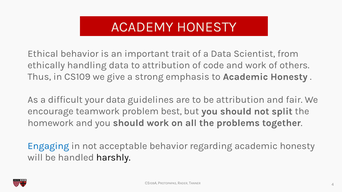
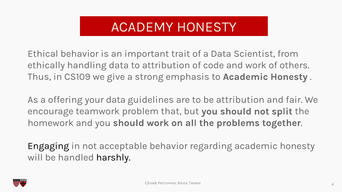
difficult: difficult -> offering
best: best -> that
Engaging colour: blue -> black
